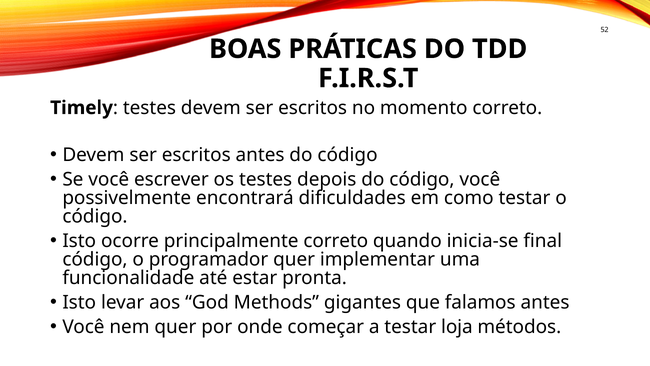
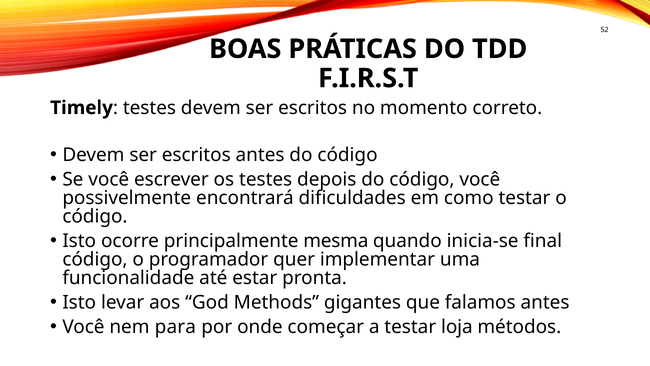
principalmente correto: correto -> mesma
nem quer: quer -> para
